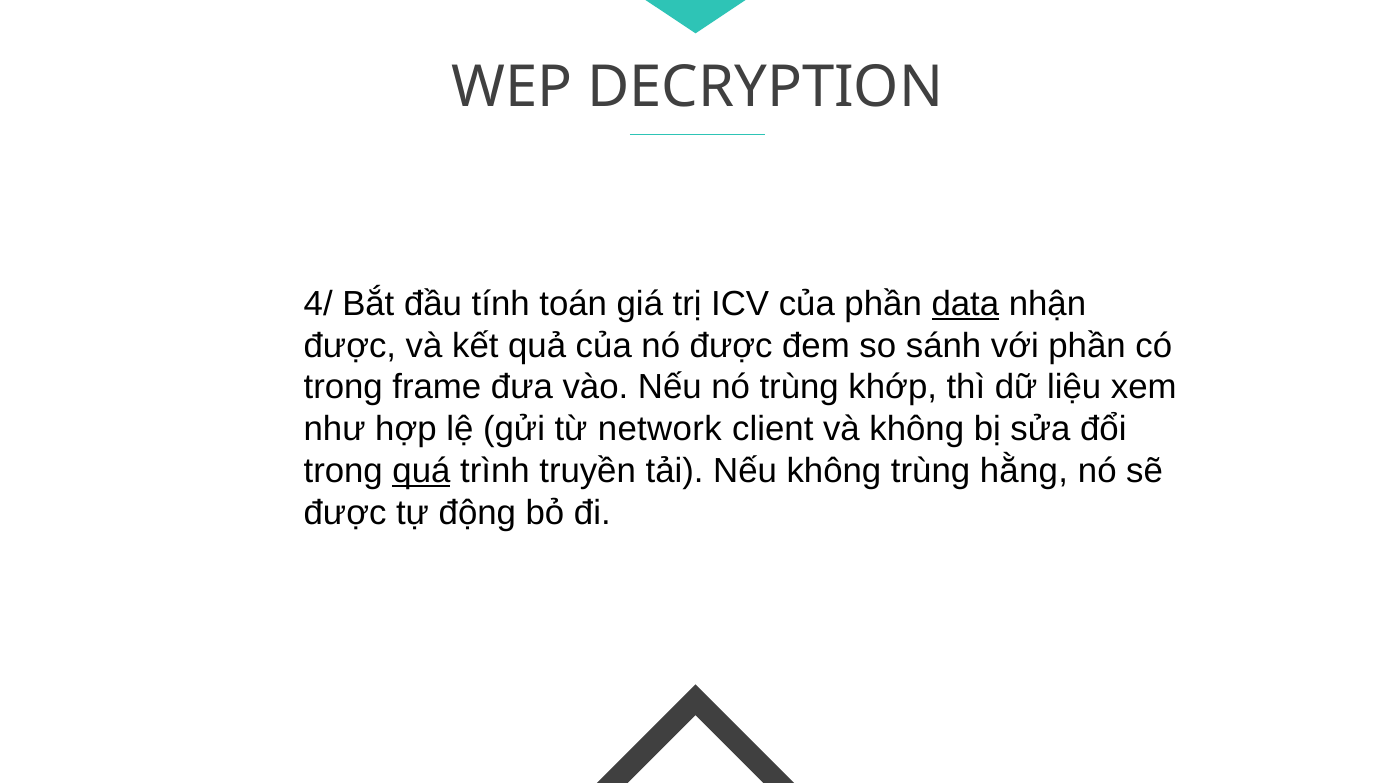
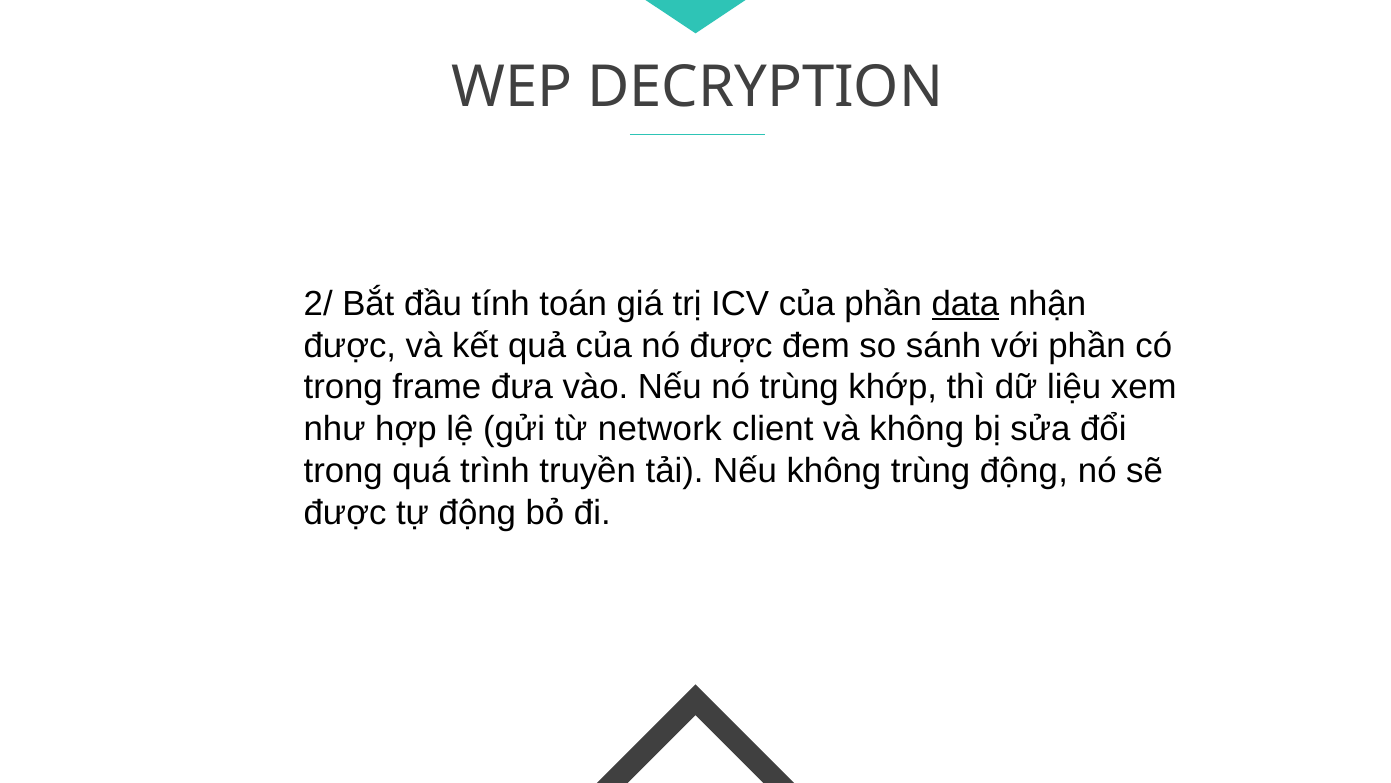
4/: 4/ -> 2/
quá underline: present -> none
trùng hằng: hằng -> động
